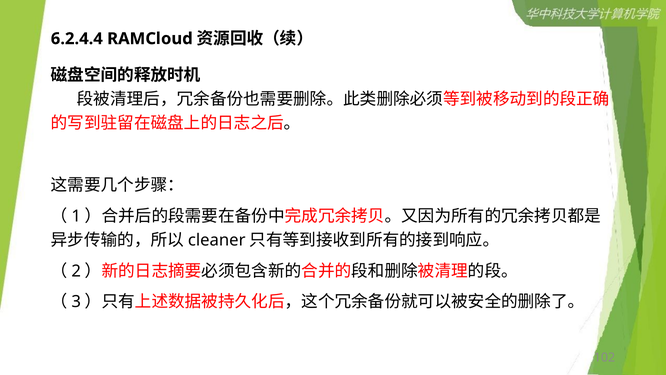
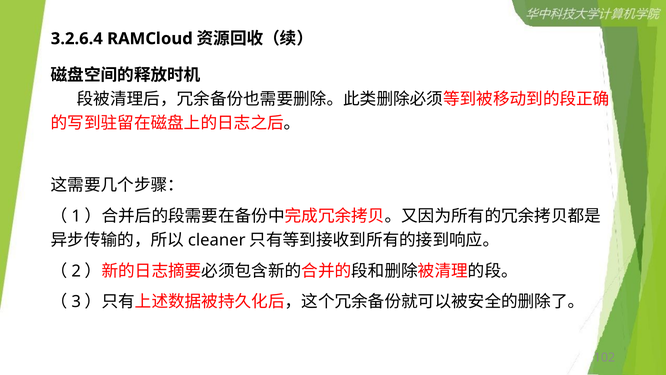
6.2.4.4: 6.2.4.4 -> 3.2.6.4
